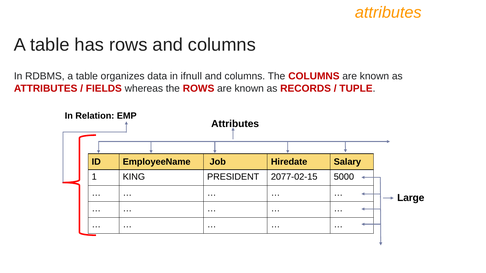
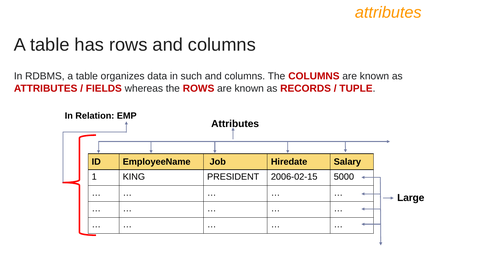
ifnull: ifnull -> such
2077-02-15: 2077-02-15 -> 2006-02-15
